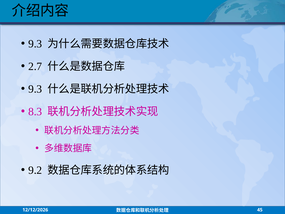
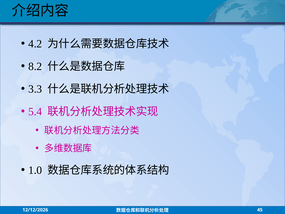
9.3 at (35, 44): 9.3 -> 4.2
2.7: 2.7 -> 8.2
9.3 at (35, 89): 9.3 -> 3.3
8.3: 8.3 -> 5.4
9.2: 9.2 -> 1.0
